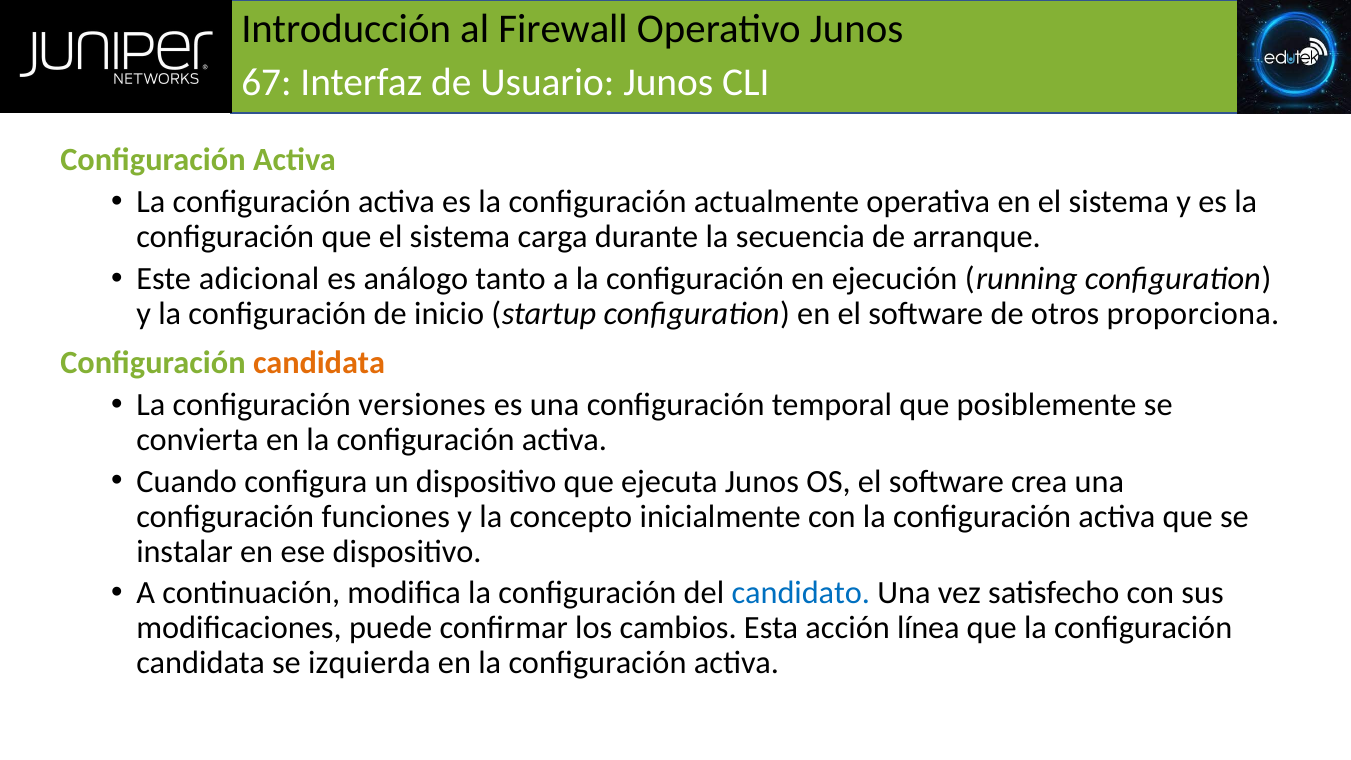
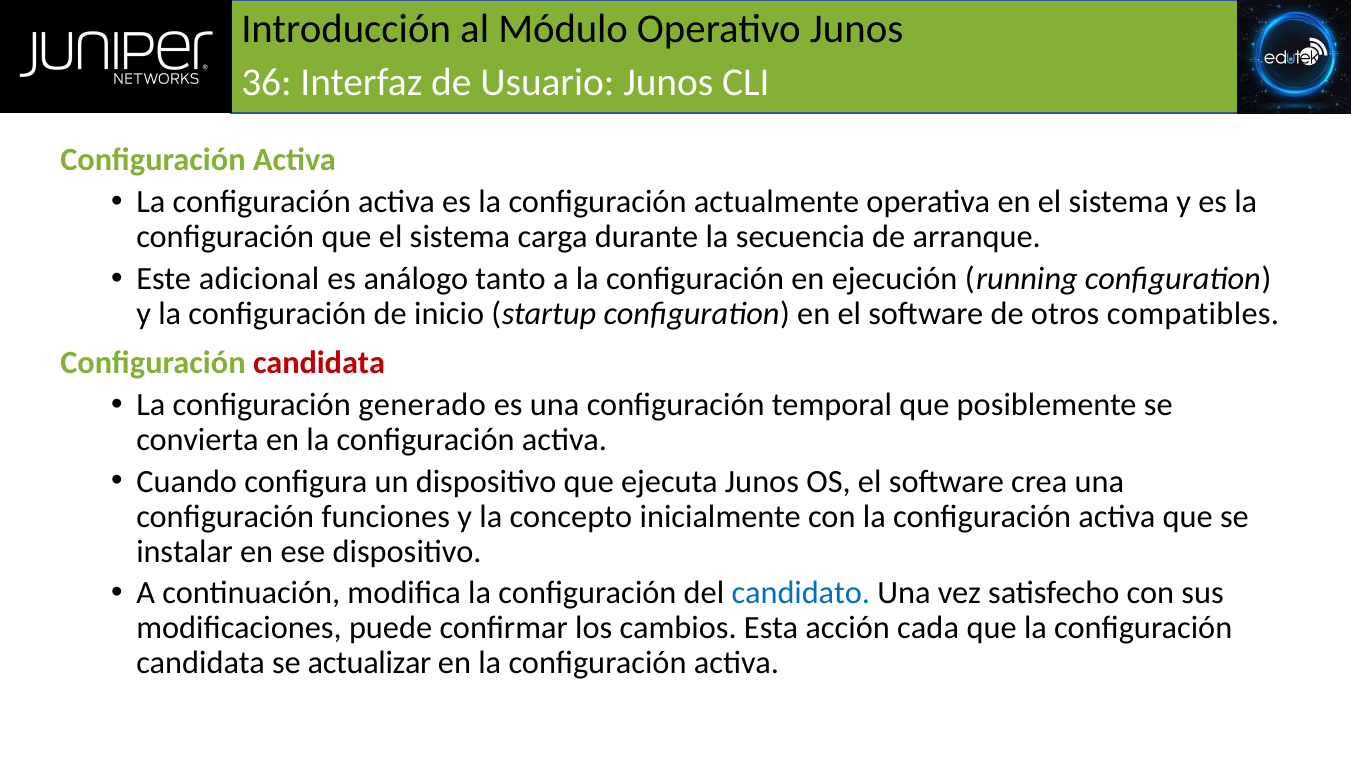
Firewall: Firewall -> Módulo
67: 67 -> 36
proporciona: proporciona -> compatibles
candidata at (319, 363) colour: orange -> red
versiones: versiones -> generado
línea: línea -> cada
izquierda: izquierda -> actualizar
